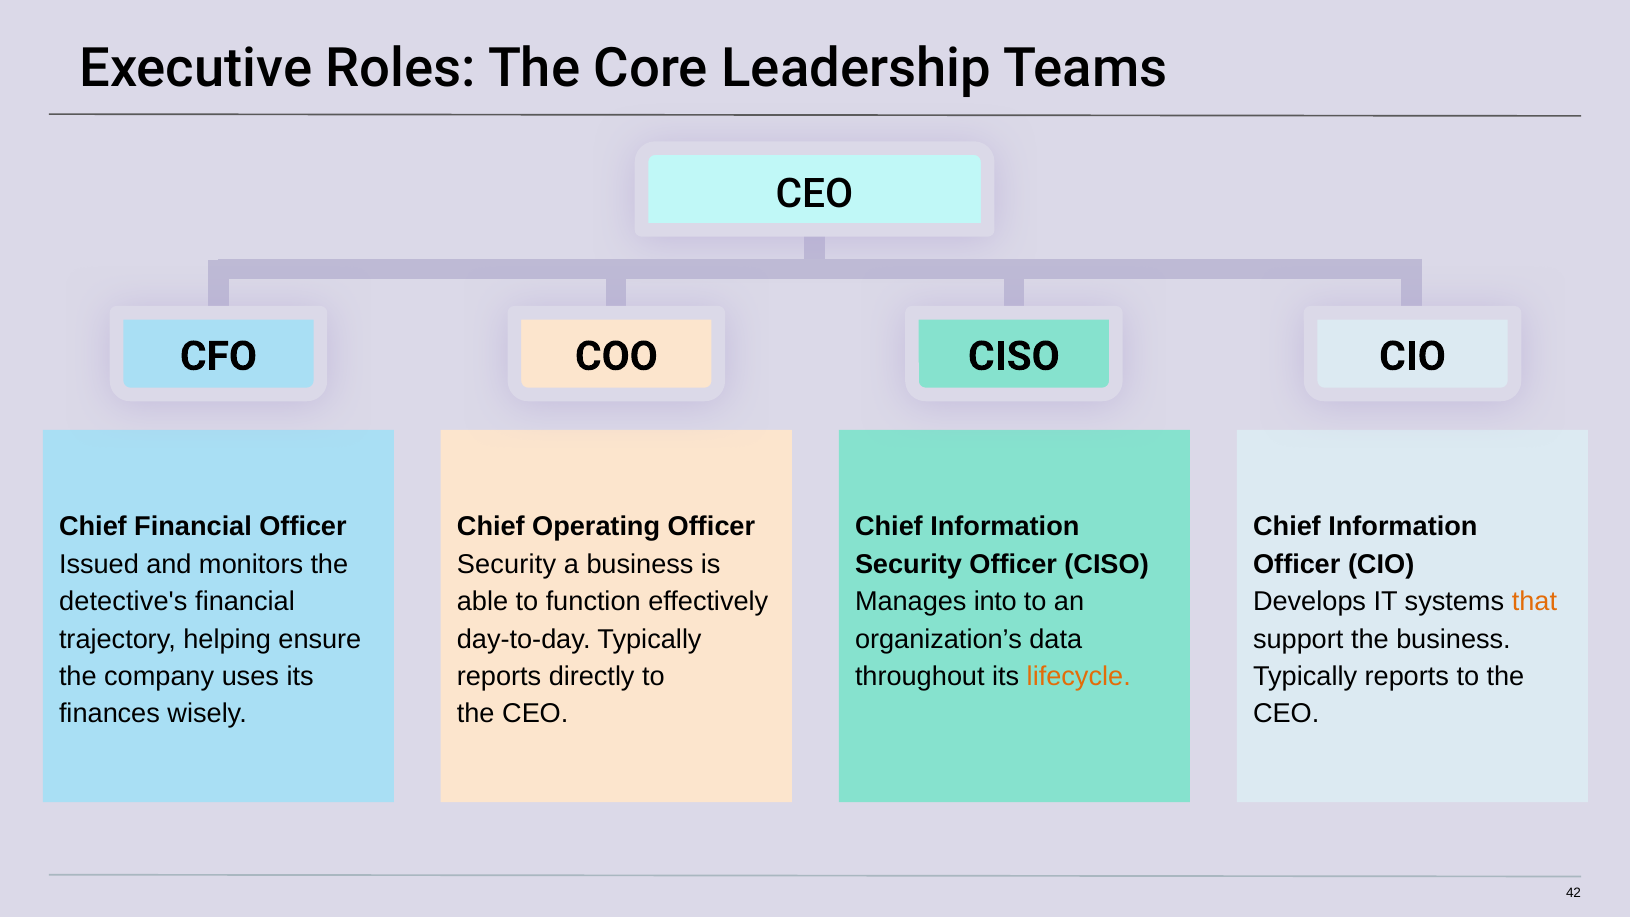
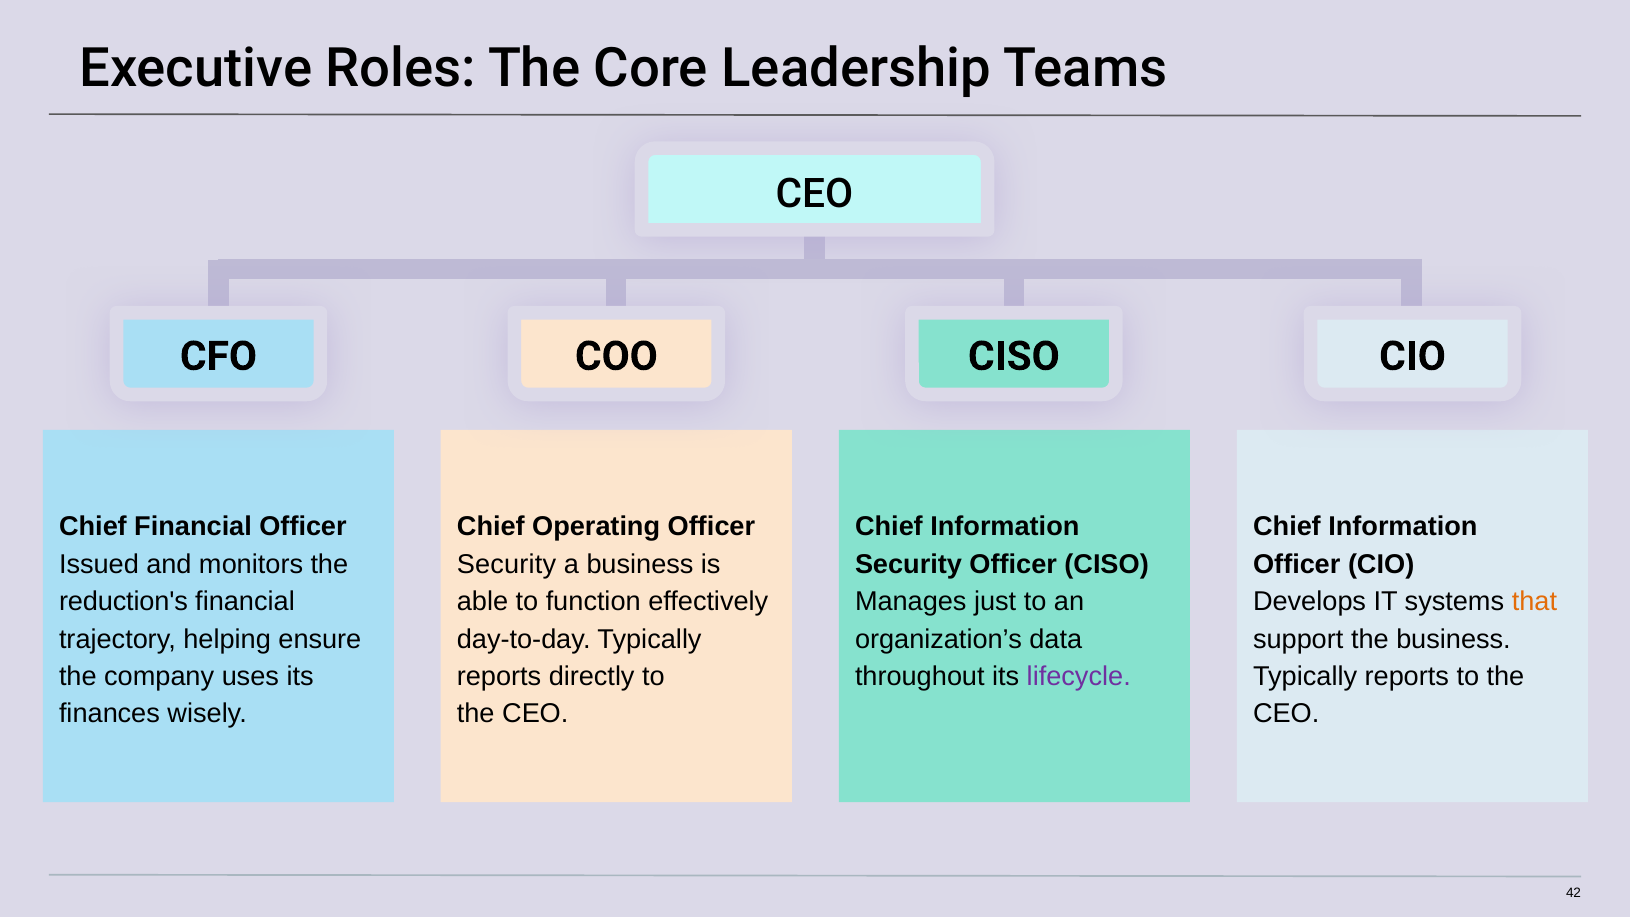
detective's: detective's -> reduction's
into: into -> just
lifecycle colour: orange -> purple
